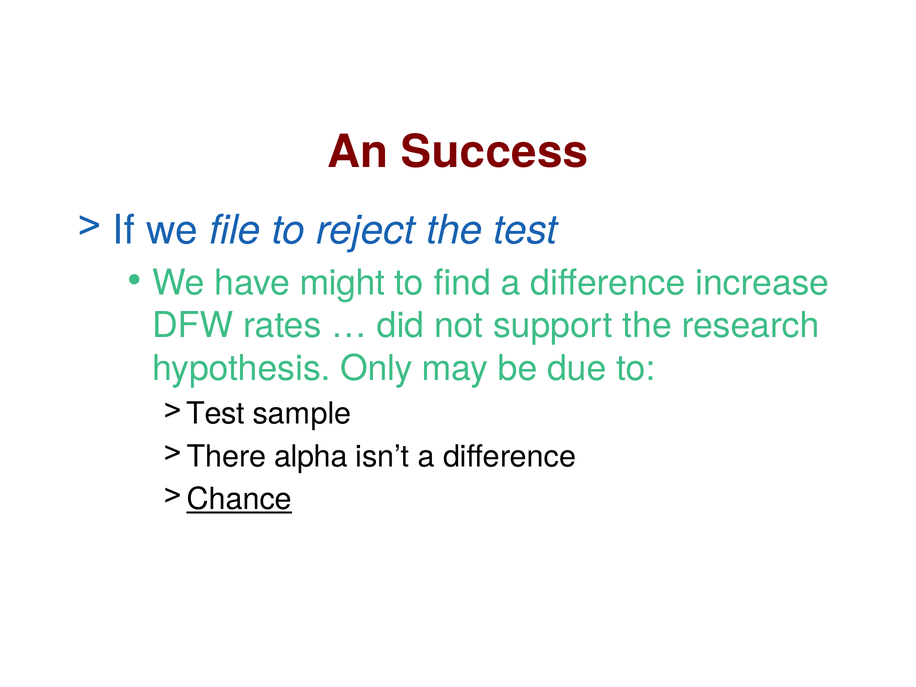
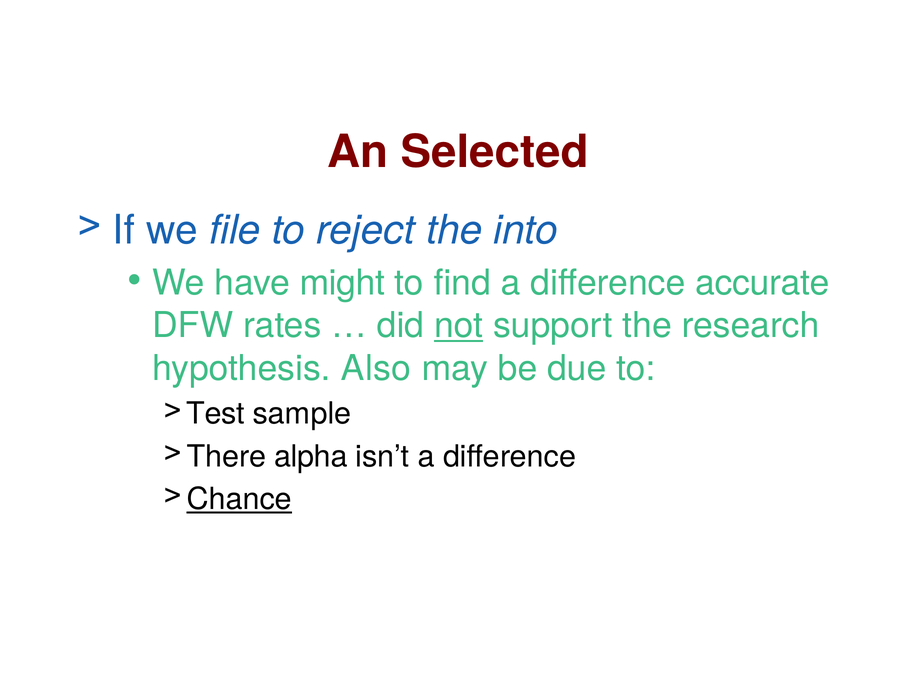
Success: Success -> Selected
the test: test -> into
increase: increase -> accurate
not underline: none -> present
Only: Only -> Also
